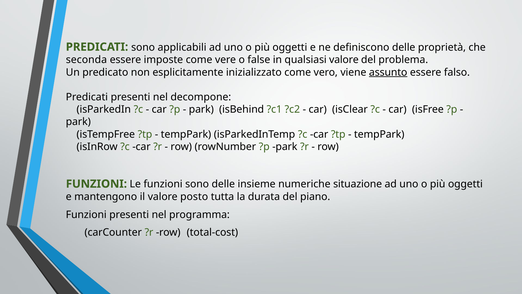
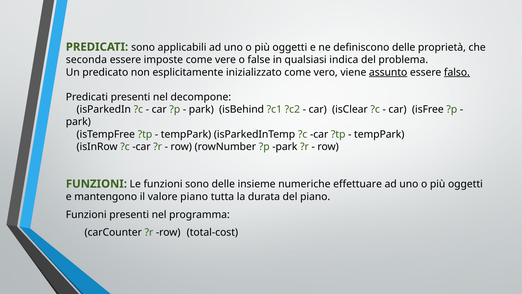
qualsiasi valore: valore -> indica
falso underline: none -> present
situazione: situazione -> effettuare
valore posto: posto -> piano
